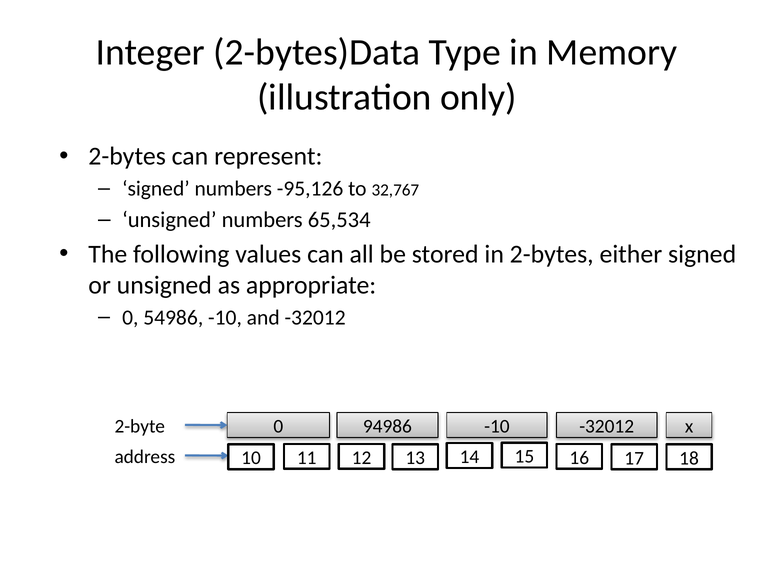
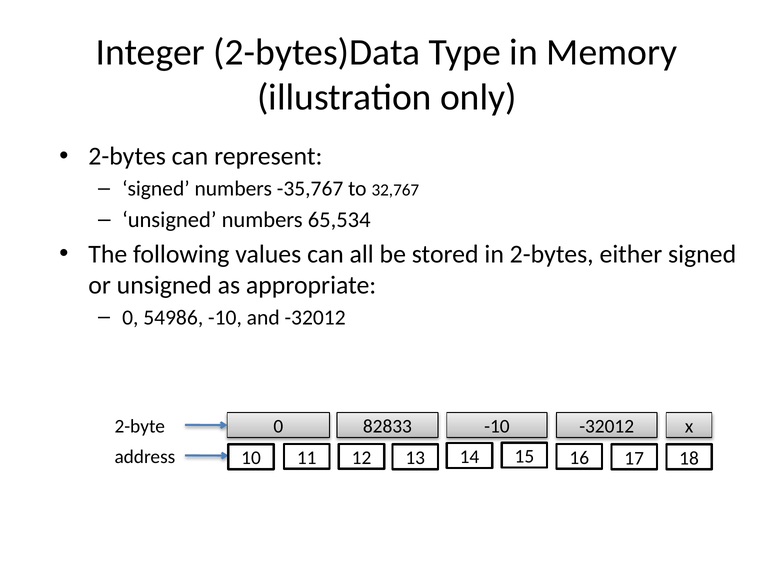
-95,126: -95,126 -> -35,767
94986: 94986 -> 82833
